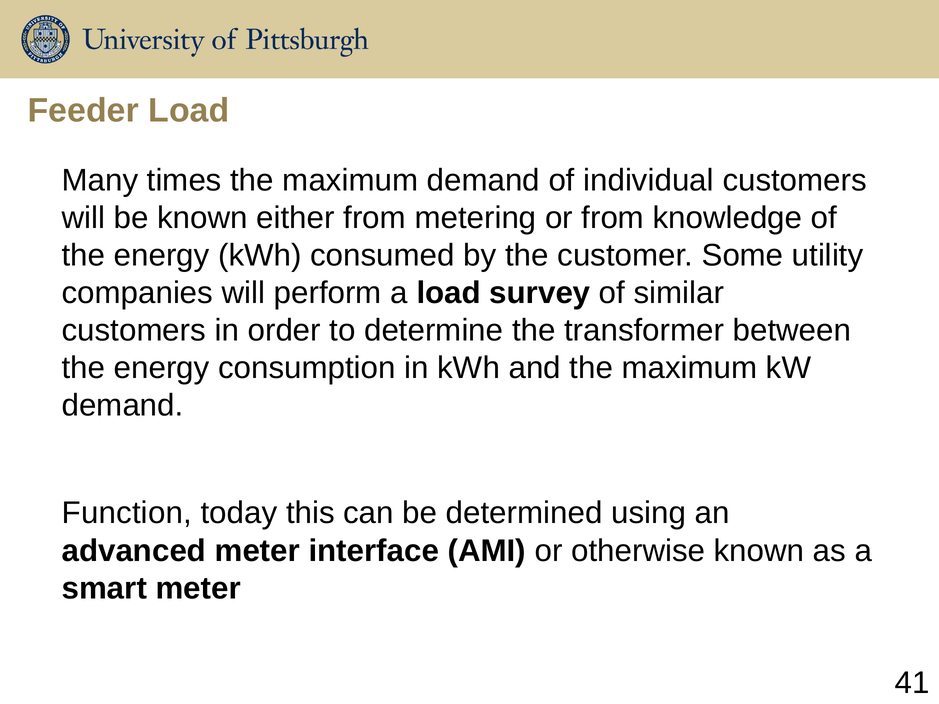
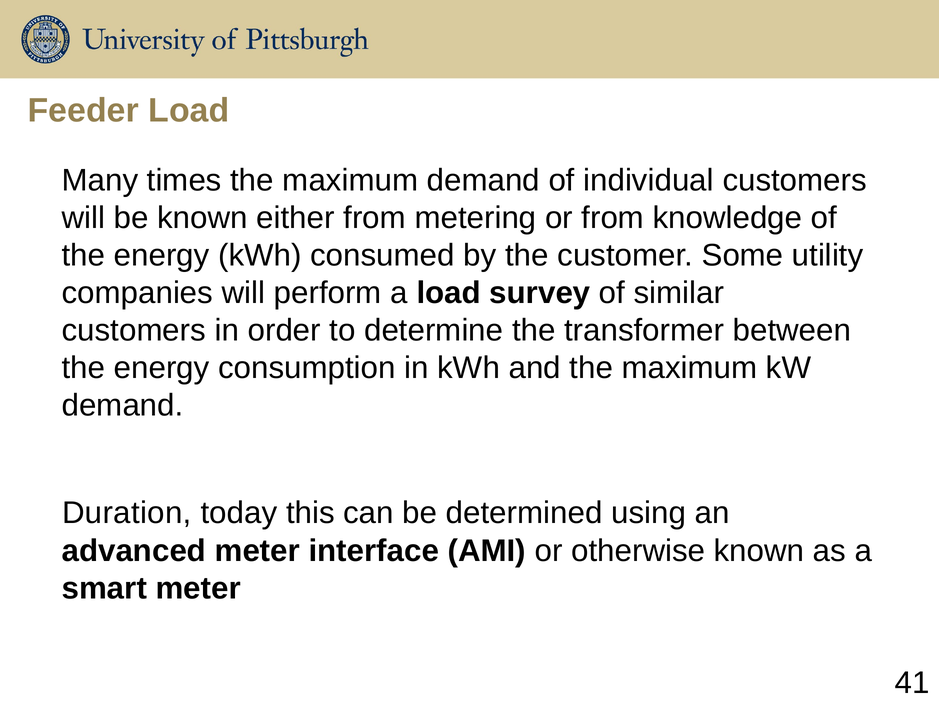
Function: Function -> Duration
